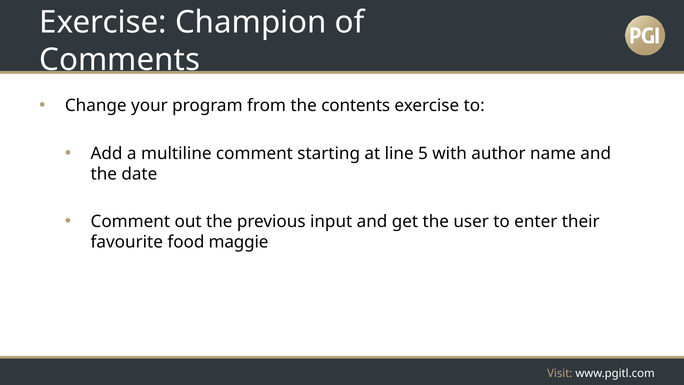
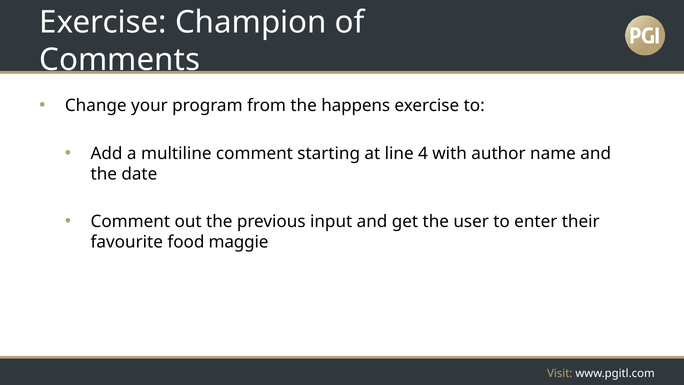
contents: contents -> happens
5: 5 -> 4
